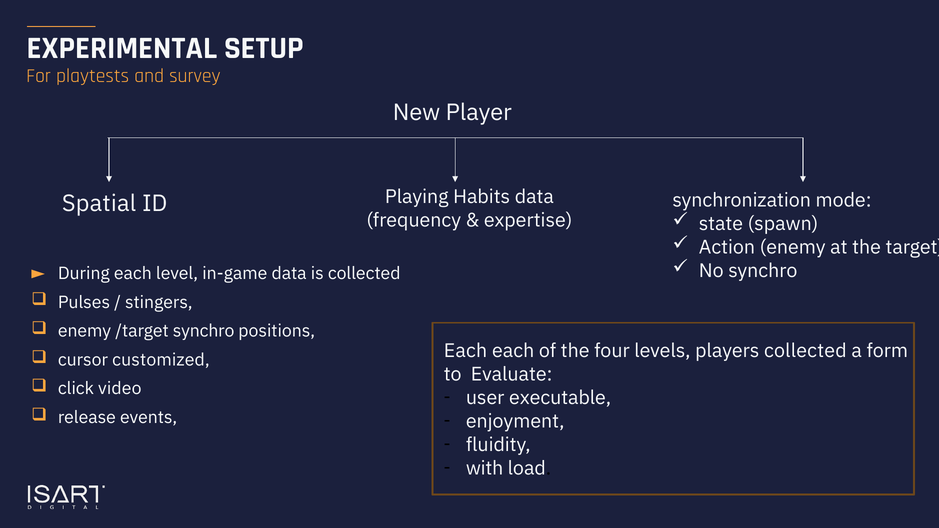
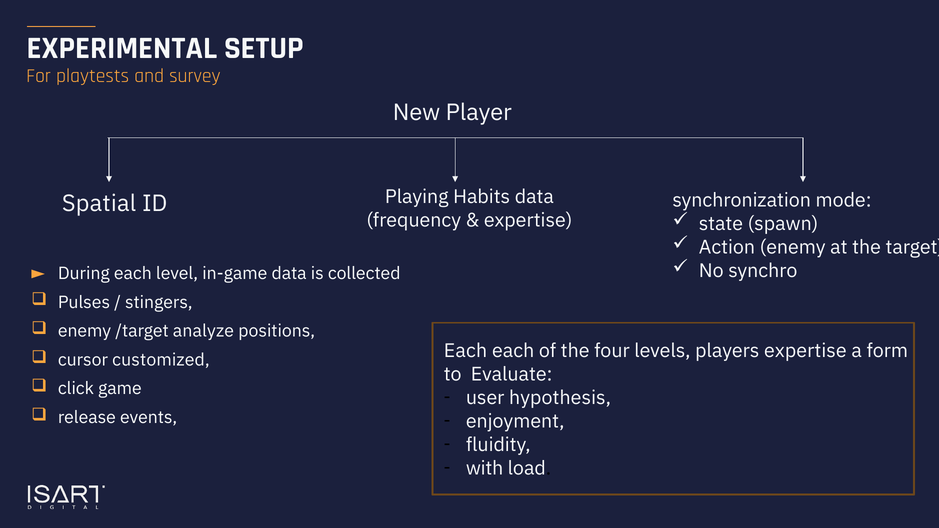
/target synchro: synchro -> analyze
players collected: collected -> expertise
video: video -> game
executable: executable -> hypothesis
